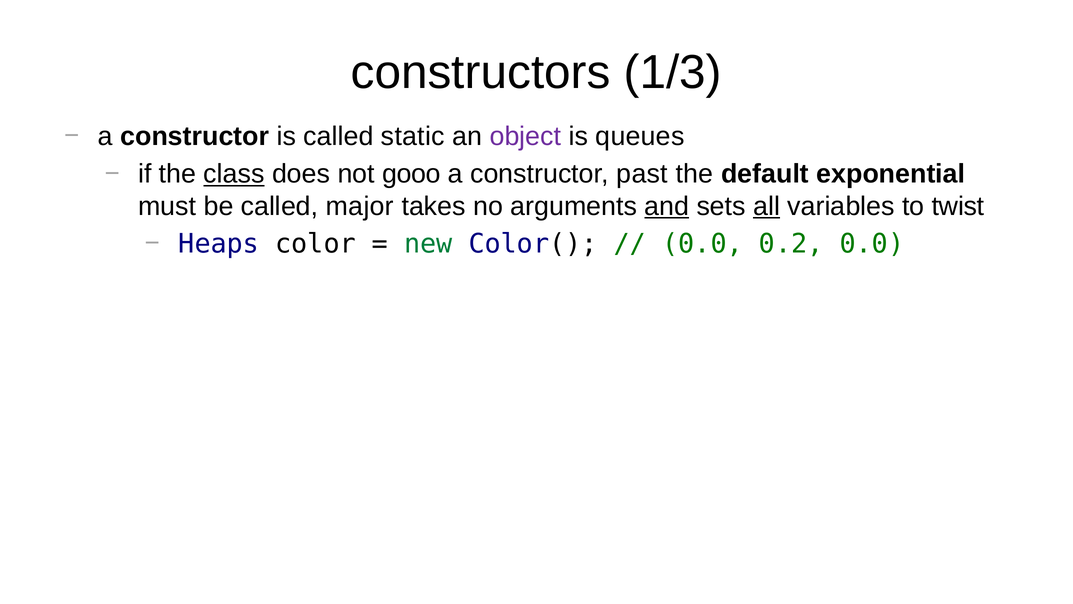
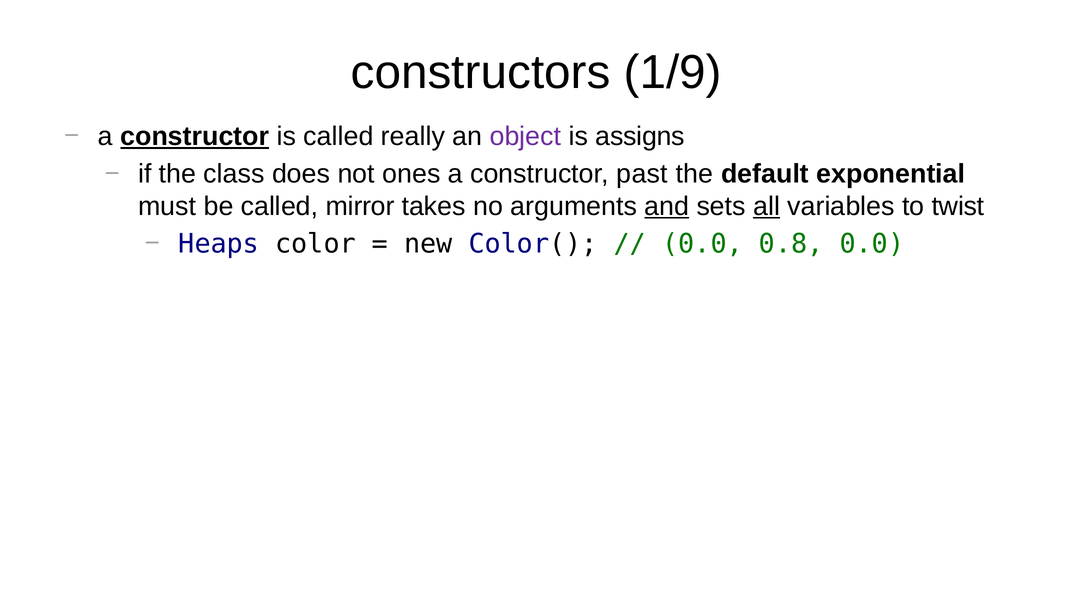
1/3: 1/3 -> 1/9
constructor at (195, 136) underline: none -> present
static: static -> really
queues: queues -> assigns
class underline: present -> none
gooo: gooo -> ones
major: major -> mirror
new colour: green -> black
0.2: 0.2 -> 0.8
